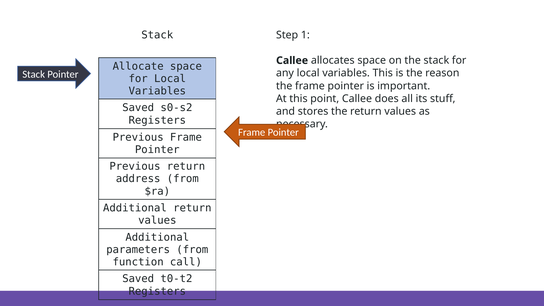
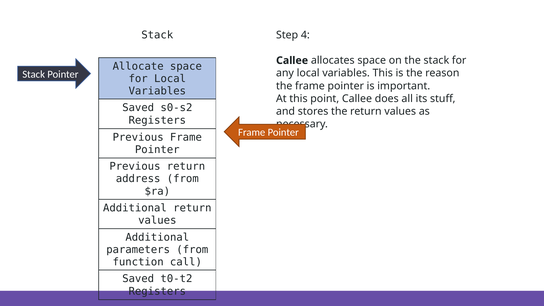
1: 1 -> 4
